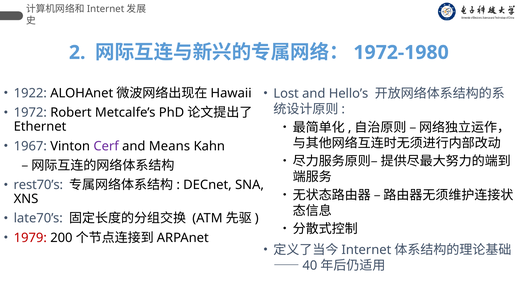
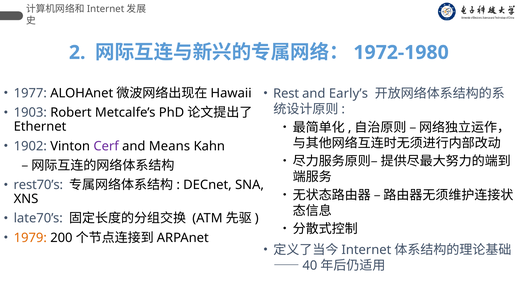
1922: 1922 -> 1977
Lost: Lost -> Rest
Hello’s: Hello’s -> Early’s
1972: 1972 -> 1903
1967: 1967 -> 1902
1979 colour: red -> orange
